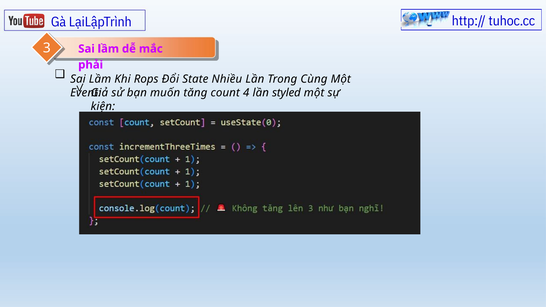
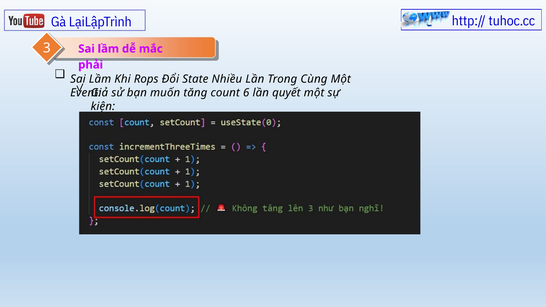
4: 4 -> 6
styled: styled -> quyết
